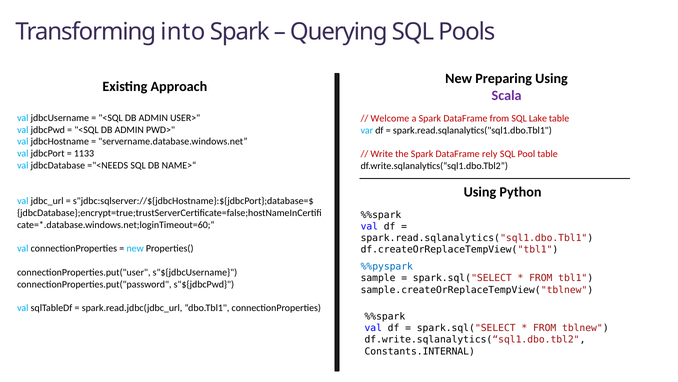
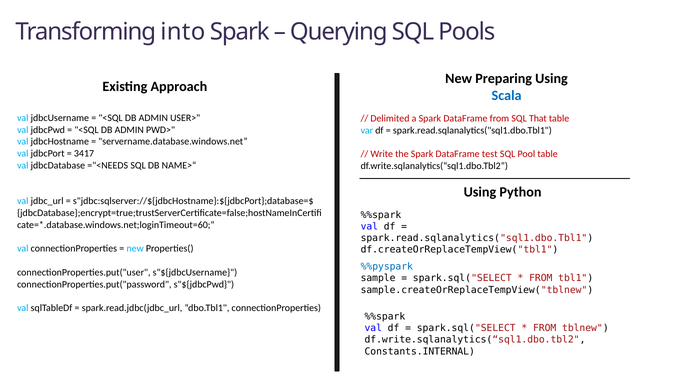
Scala colour: purple -> blue
Welcome: Welcome -> Delimited
Lake: Lake -> That
1133: 1133 -> 3417
rely: rely -> test
